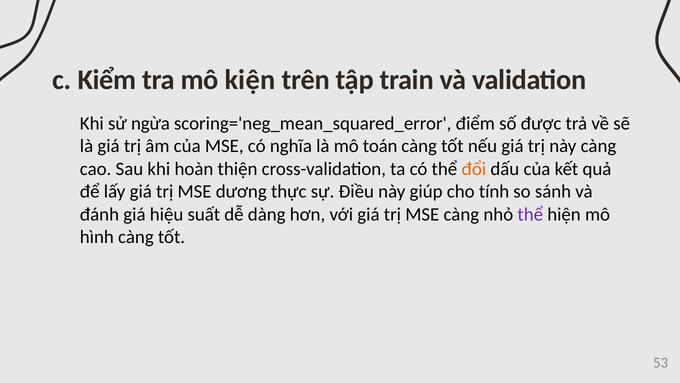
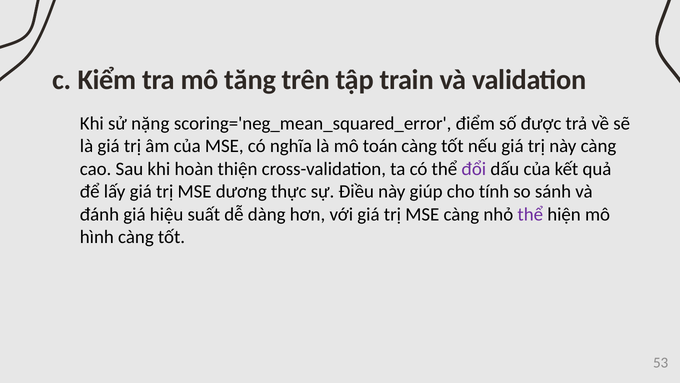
kiện: kiện -> tăng
ngừa: ngừa -> nặng
đổi colour: orange -> purple
